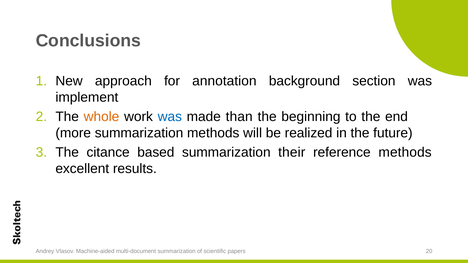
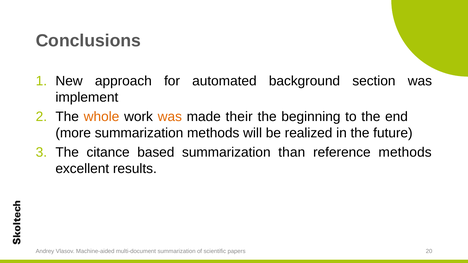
annotation: annotation -> automated
was at (170, 117) colour: blue -> orange
than: than -> their
their: their -> than
